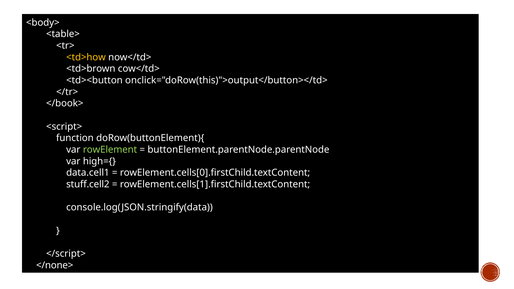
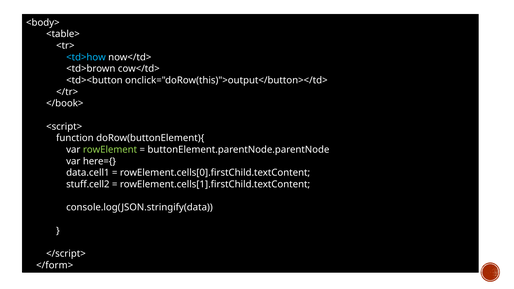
<td>how colour: yellow -> light blue
high={: high={ -> here={
</none>: </none> -> </form>
